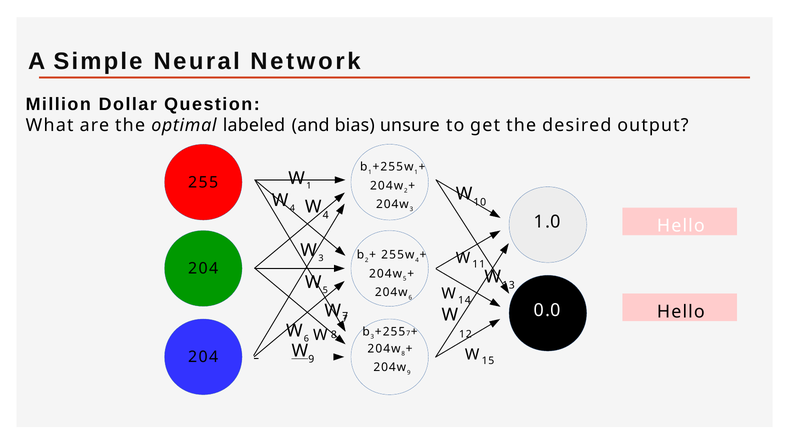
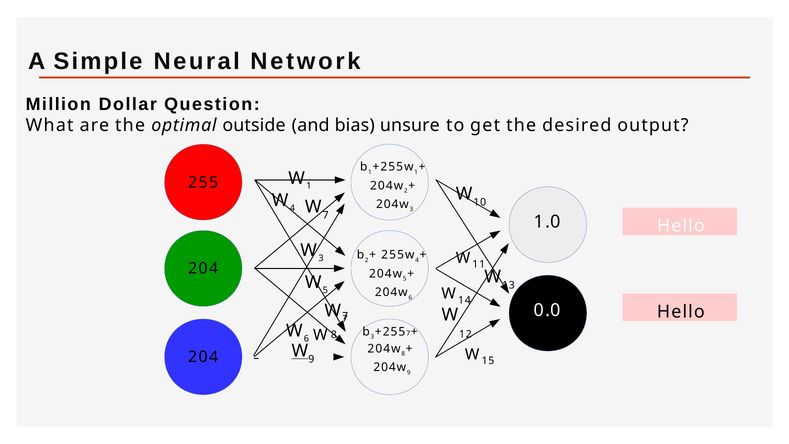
labeled: labeled -> outside
4 at (326, 215): 4 -> 7
